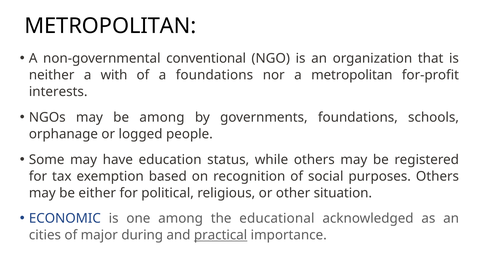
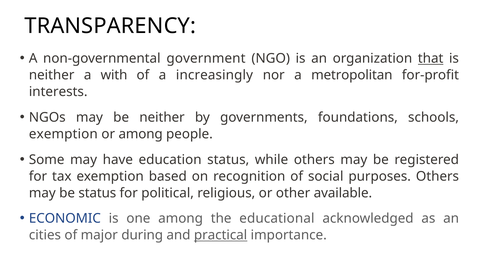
METROPOLITAN at (110, 26): METROPOLITAN -> TRANSPARENCY
conventional: conventional -> government
that underline: none -> present
a foundations: foundations -> increasingly
be among: among -> neither
orphanage at (63, 134): orphanage -> exemption
or logged: logged -> among
be either: either -> status
situation: situation -> available
